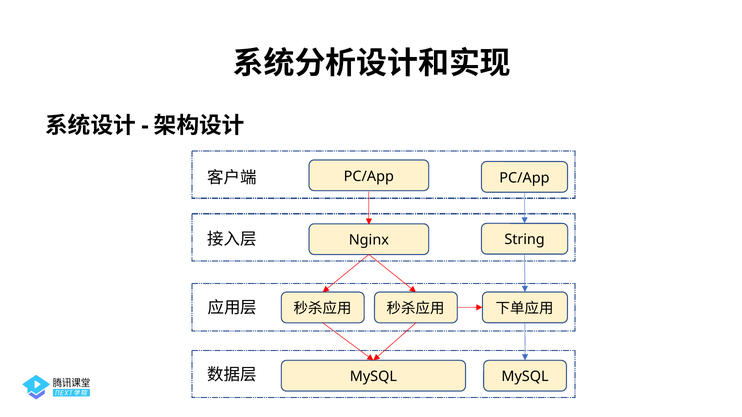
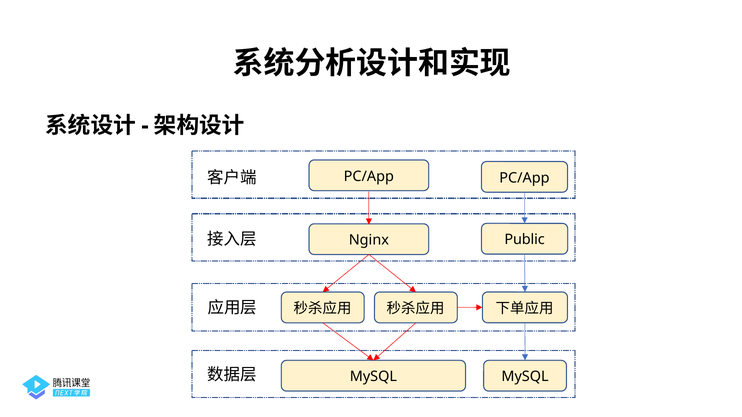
String: String -> Public
